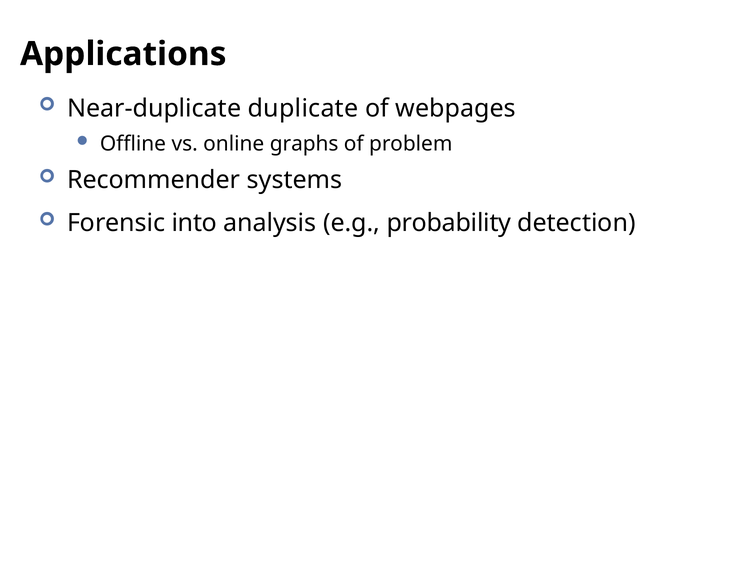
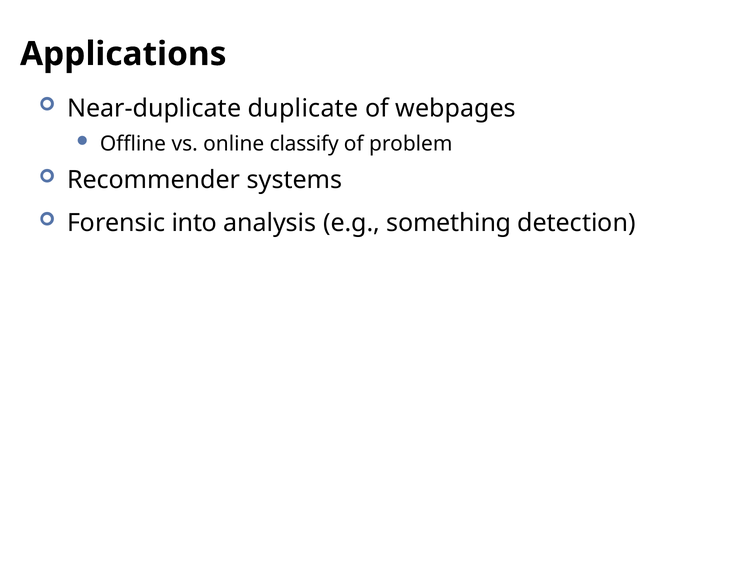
graphs: graphs -> classify
probability: probability -> something
